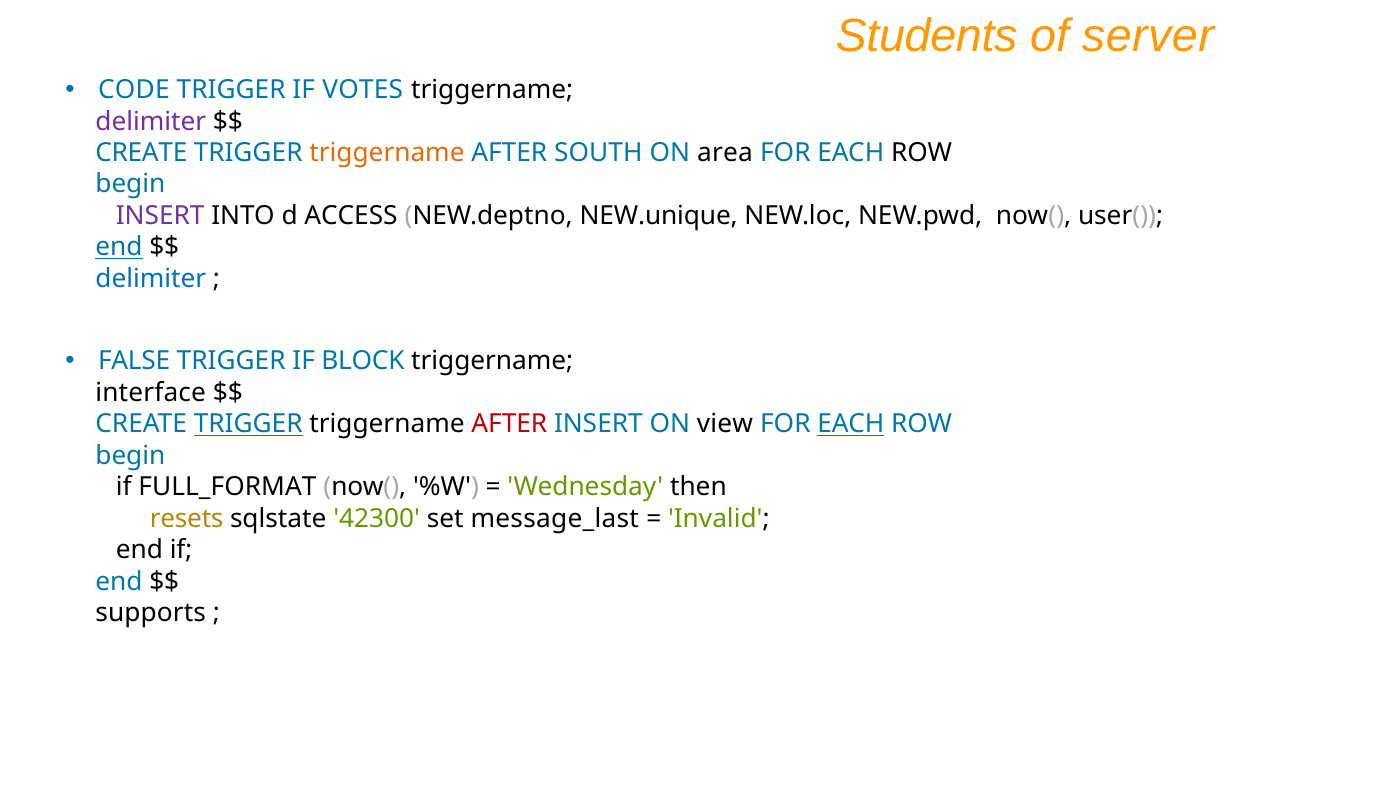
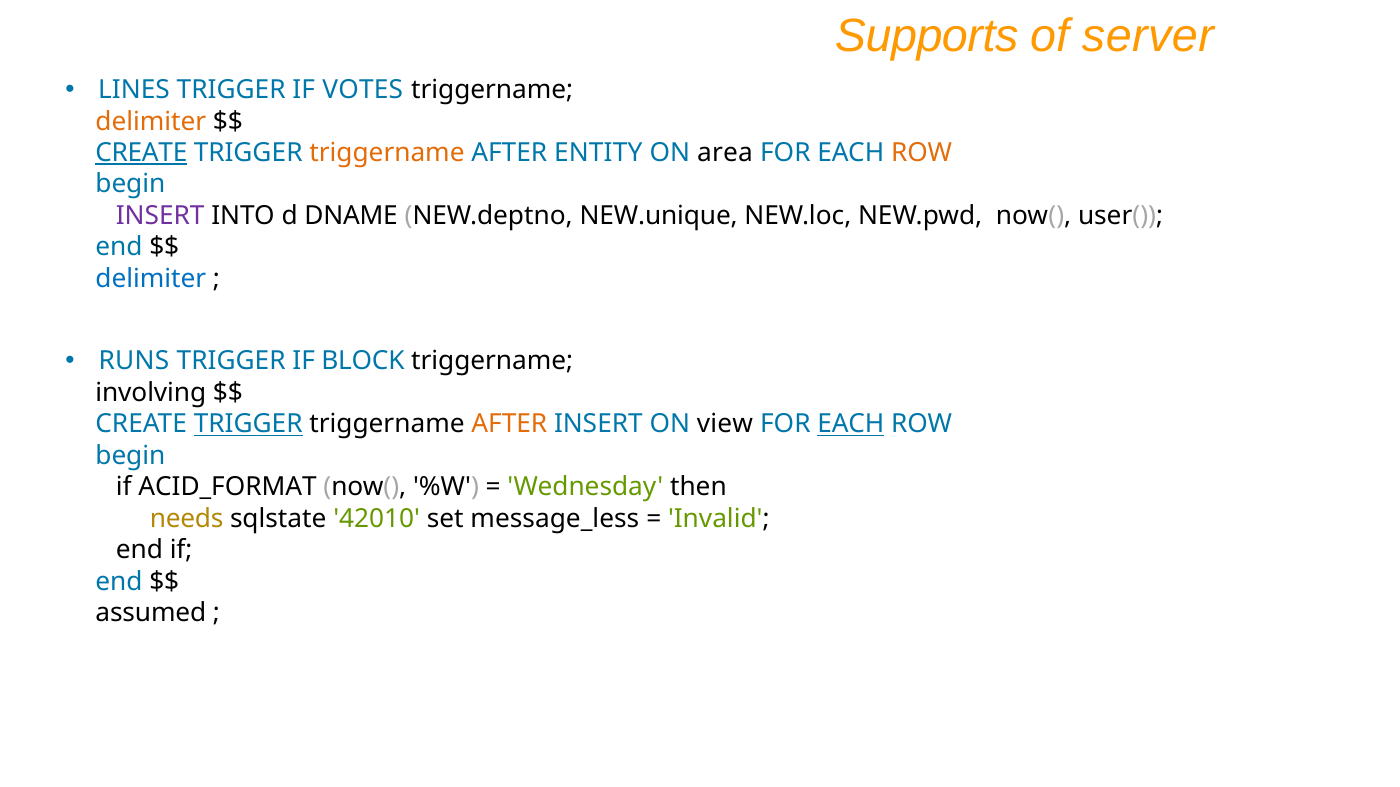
Students: Students -> Supports
CODE: CODE -> LINES
delimiter at (151, 121) colour: purple -> orange
CREATE at (141, 153) underline: none -> present
SOUTH: SOUTH -> ENTITY
ROW at (922, 153) colour: black -> orange
ACCESS: ACCESS -> DNAME
end at (119, 247) underline: present -> none
FALSE: FALSE -> RUNS
interface: interface -> involving
AFTER at (509, 424) colour: red -> orange
FULL_FORMAT: FULL_FORMAT -> ACID_FORMAT
resets: resets -> needs
42300: 42300 -> 42010
message_last: message_last -> message_less
supports: supports -> assumed
